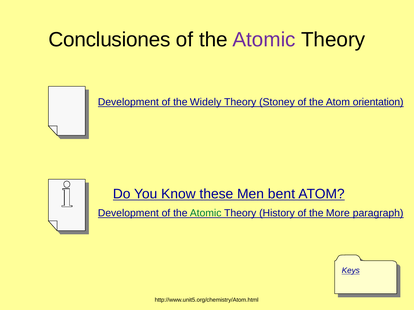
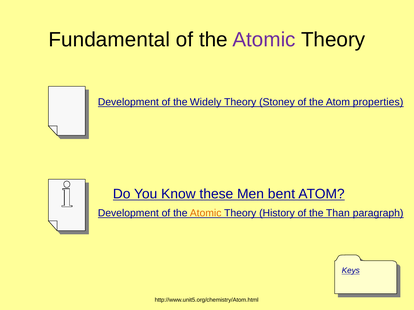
Conclusiones: Conclusiones -> Fundamental
orientation: orientation -> properties
Atomic at (206, 213) colour: green -> orange
More: More -> Than
